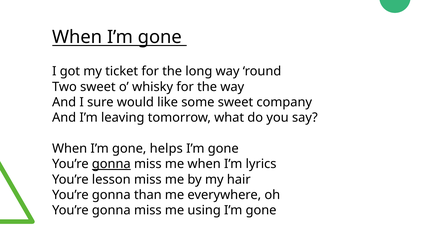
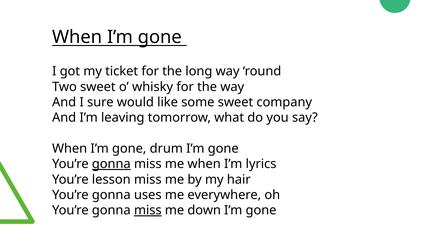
helps: helps -> drum
than: than -> uses
miss at (148, 210) underline: none -> present
using: using -> down
